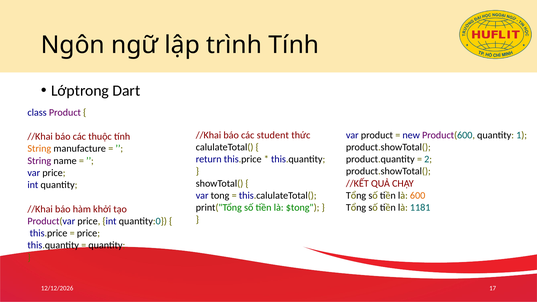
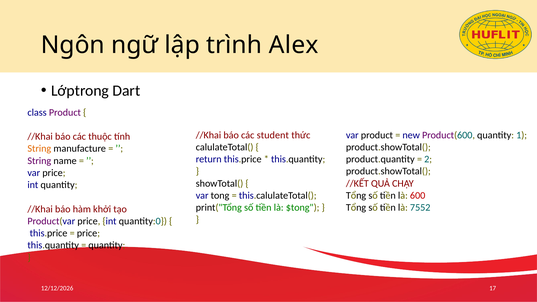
trình Tính: Tính -> Alex
600 colour: orange -> red
1181: 1181 -> 7552
